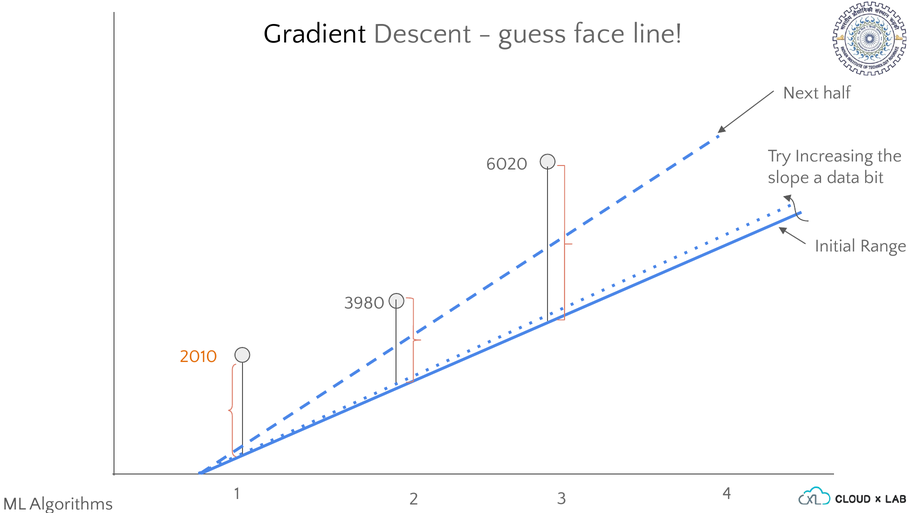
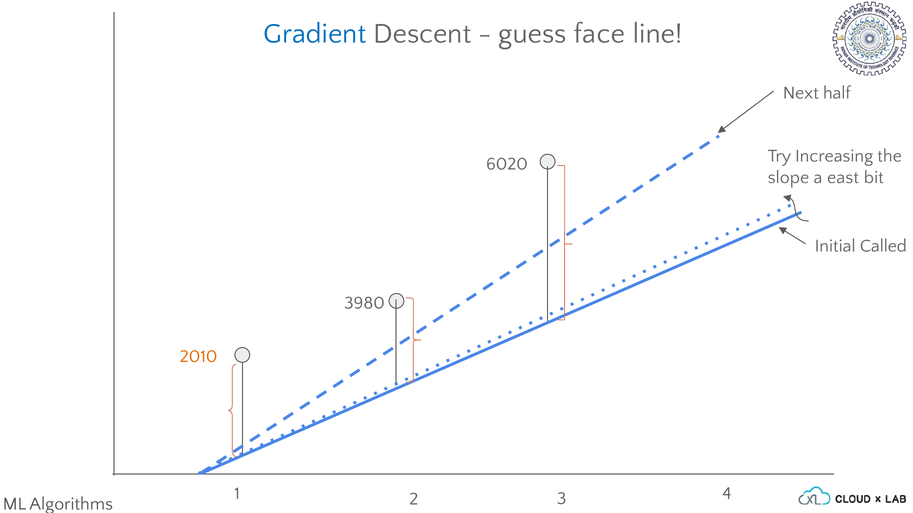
Gradient colour: black -> blue
data: data -> east
Range: Range -> Called
